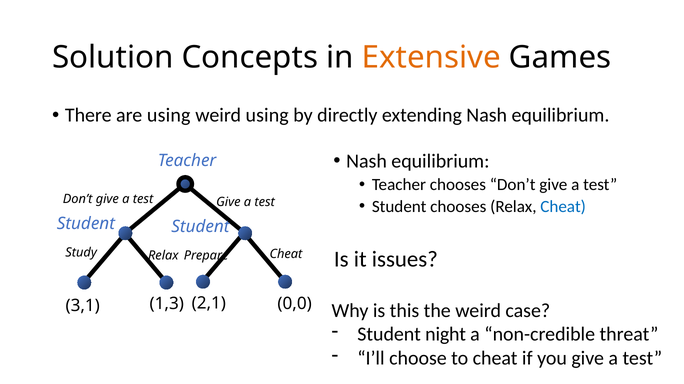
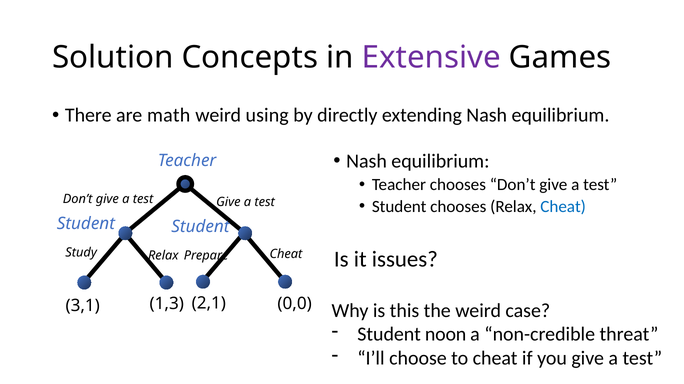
Extensive colour: orange -> purple
are using: using -> math
night: night -> noon
